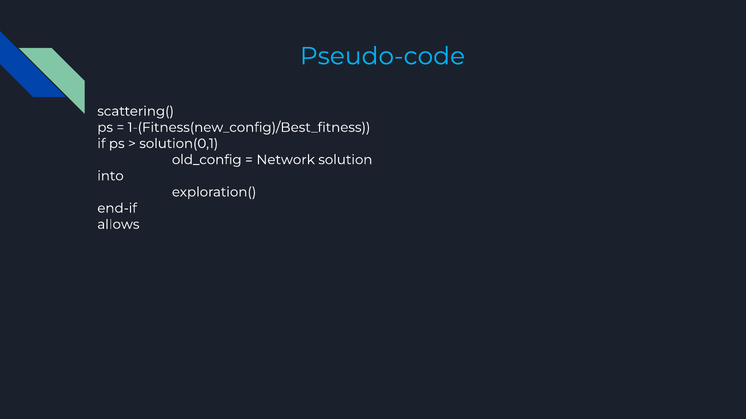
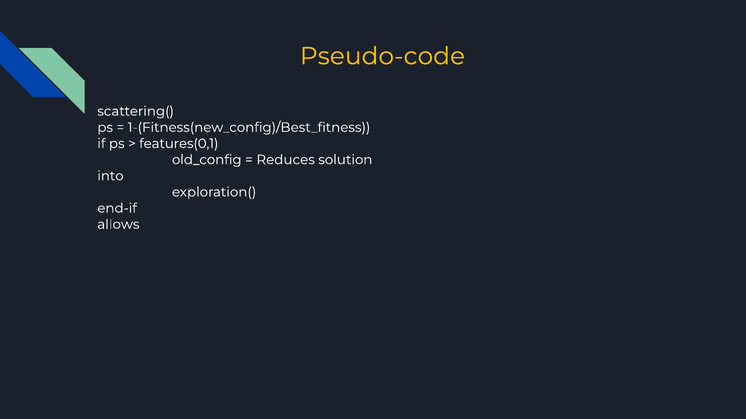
Pseudo-code colour: light blue -> yellow
solution(0,1: solution(0,1 -> features(0,1
Network: Network -> Reduces
